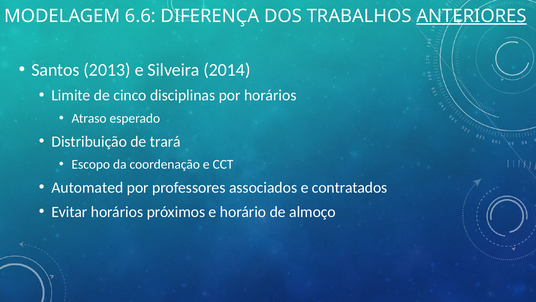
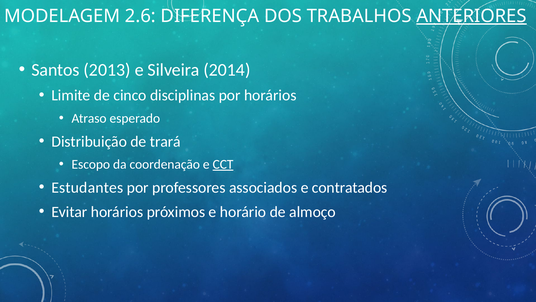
6.6: 6.6 -> 2.6
CCT underline: none -> present
Automated: Automated -> Estudantes
